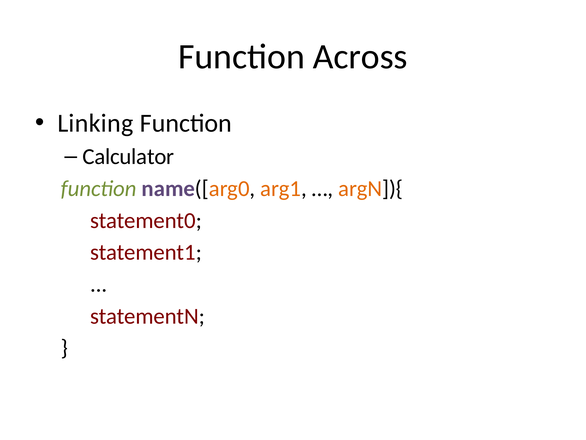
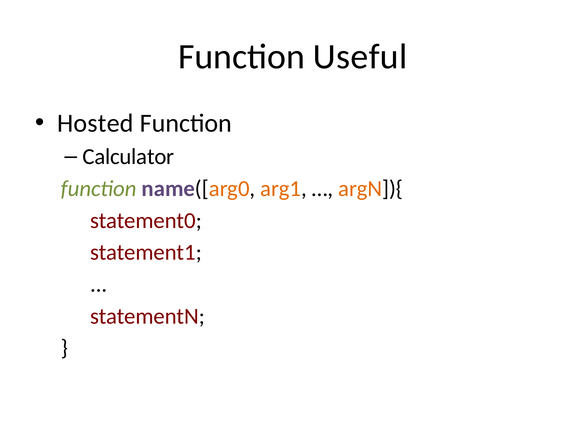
Across: Across -> Useful
Linking: Linking -> Hosted
